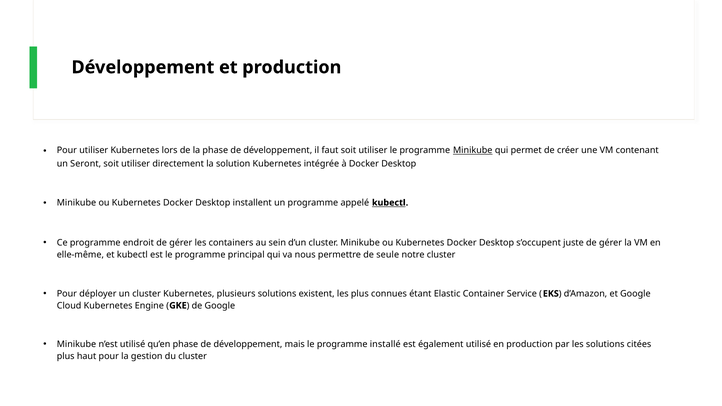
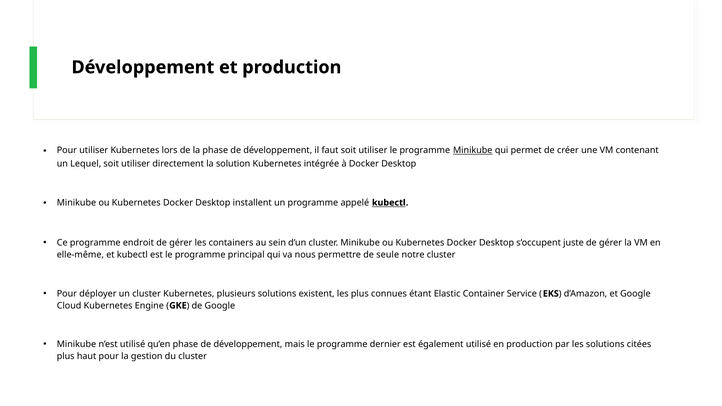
Seront: Seront -> Lequel
installé: installé -> dernier
